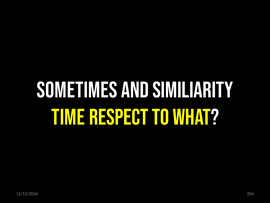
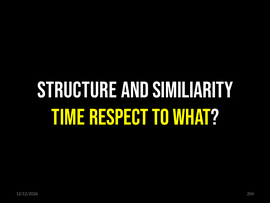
SOMETIMES: SOMETIMES -> STRUCTURE
